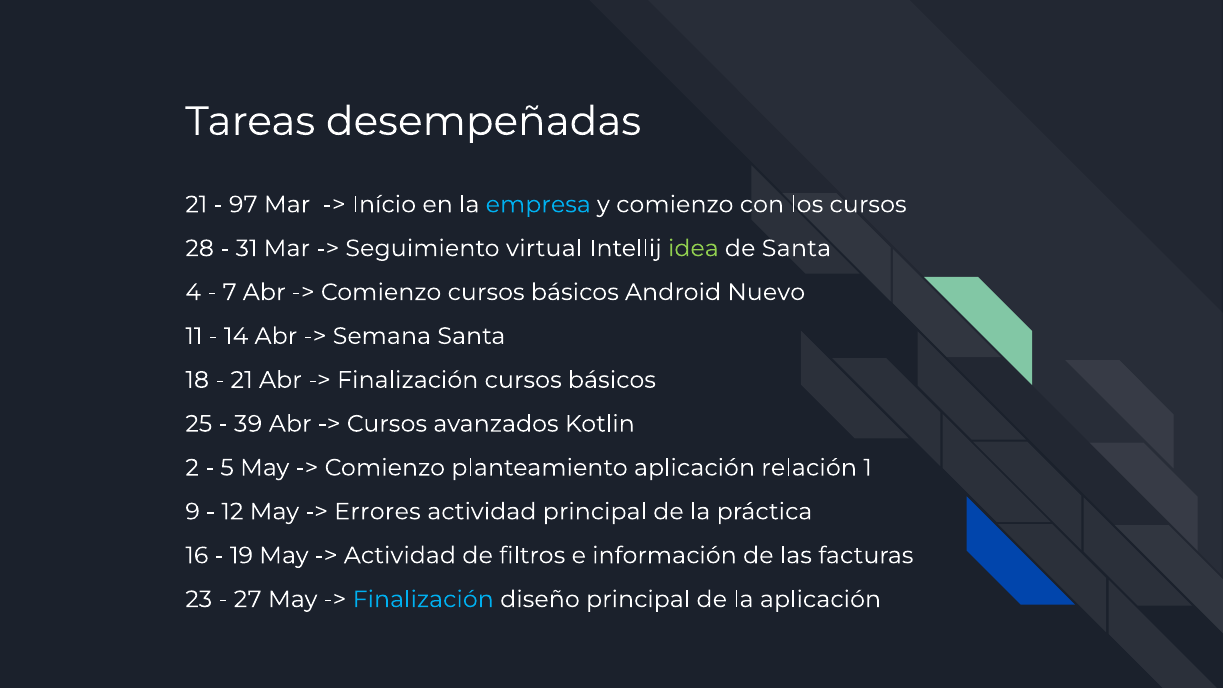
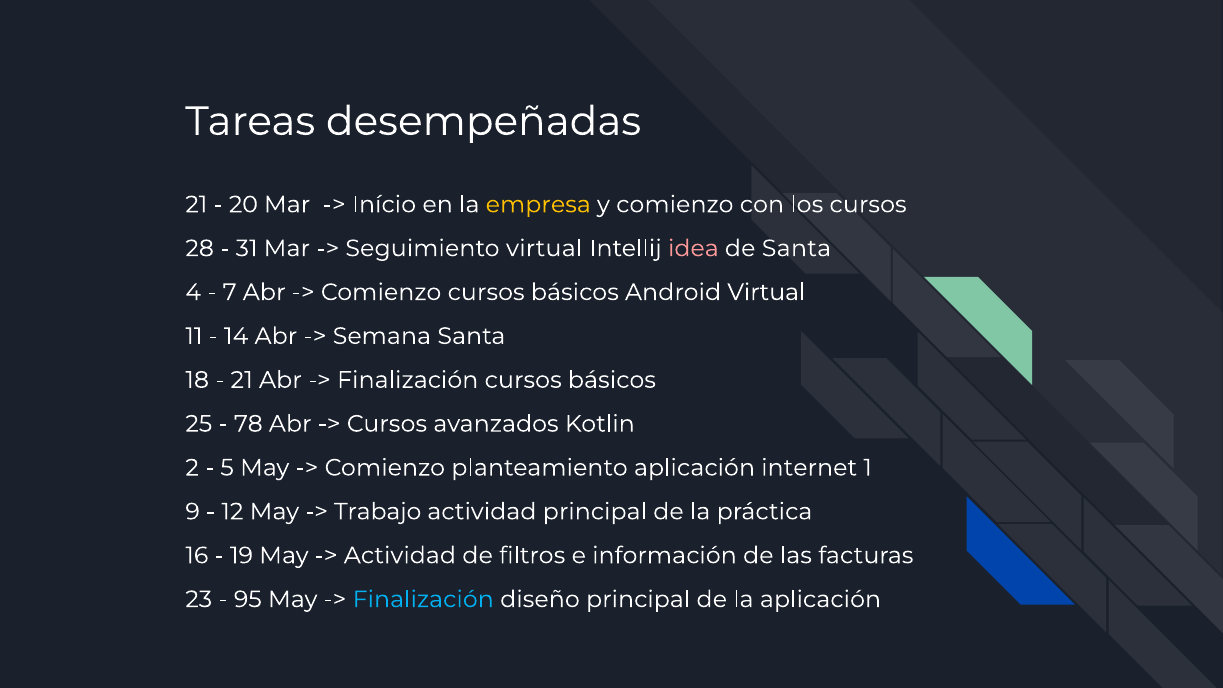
97: 97 -> 20
empresa colour: light blue -> yellow
idea colour: light green -> pink
Android Nuevo: Nuevo -> Virtual
39: 39 -> 78
relación: relación -> internet
Errores: Errores -> Trabajo
27: 27 -> 95
